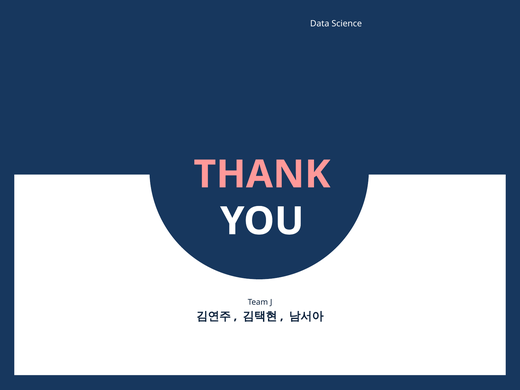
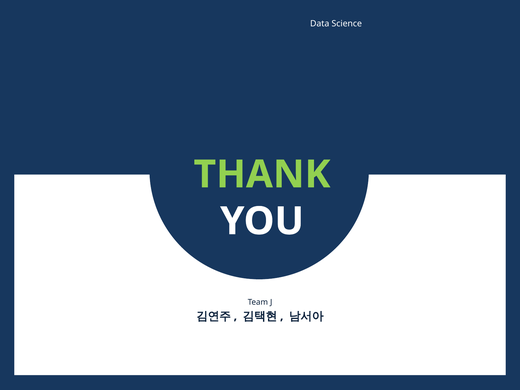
THANK colour: pink -> light green
